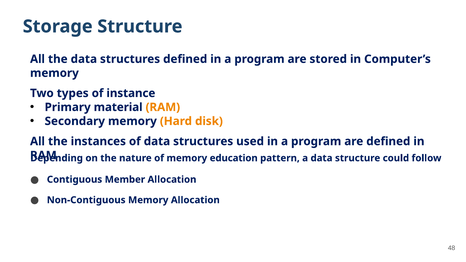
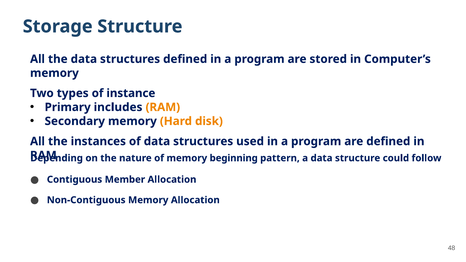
material: material -> includes
education: education -> beginning
